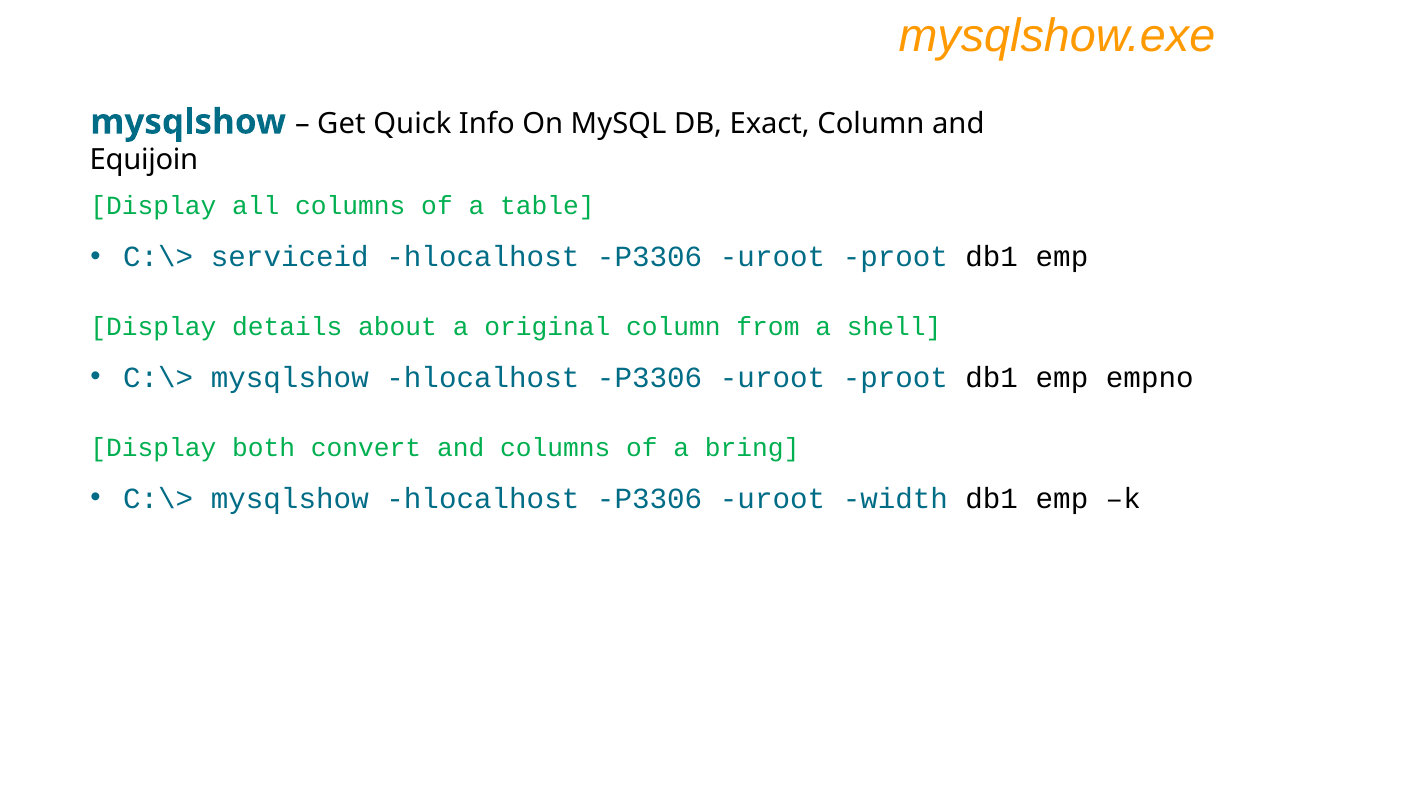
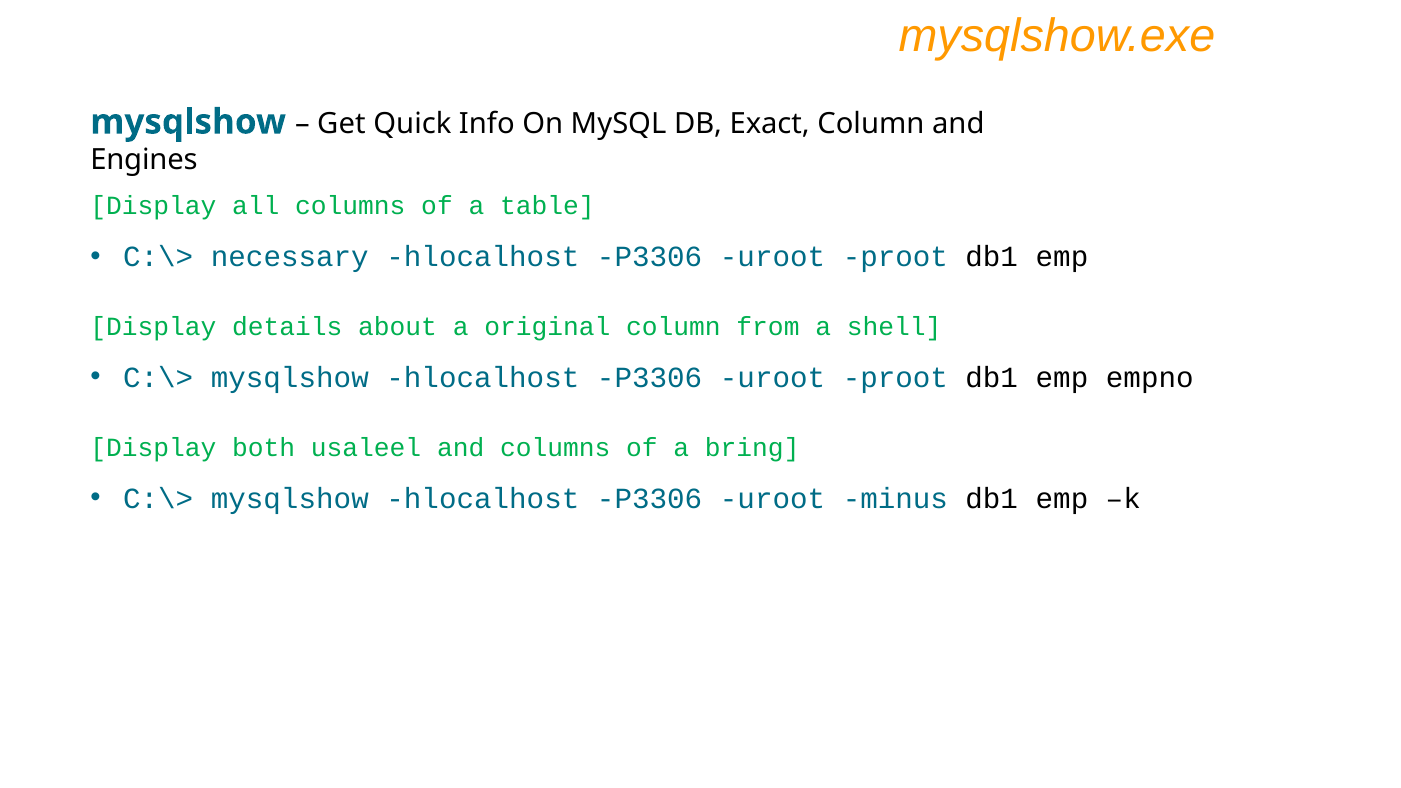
Equijoin: Equijoin -> Engines
serviceid: serviceid -> necessary
convert: convert -> usaleel
width: width -> minus
